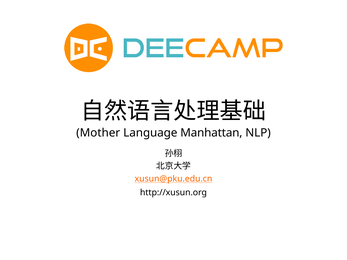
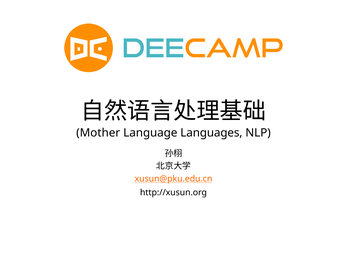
Manhattan: Manhattan -> Languages
